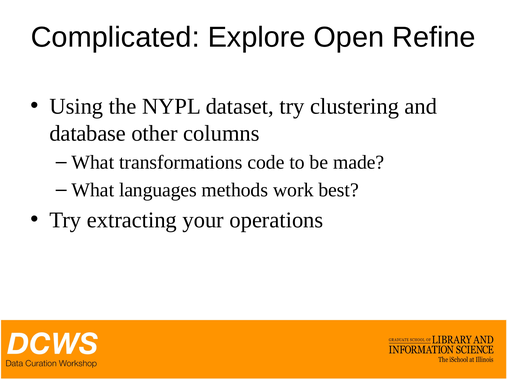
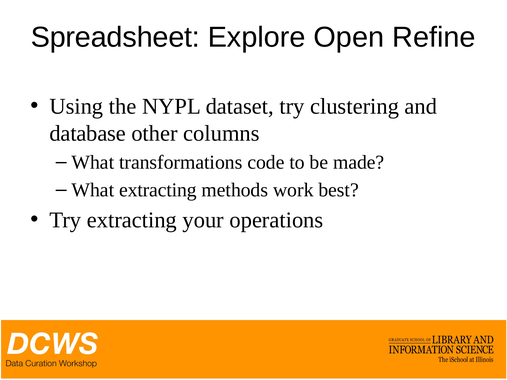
Complicated: Complicated -> Spreadsheet
What languages: languages -> extracting
